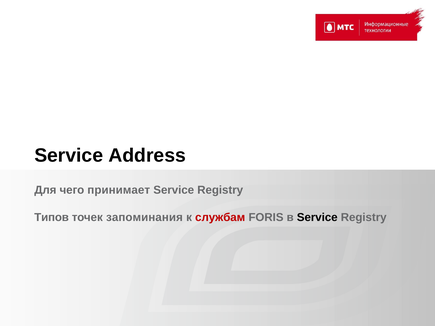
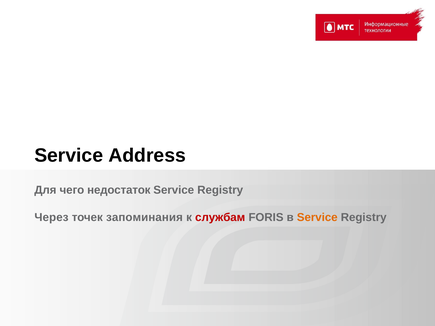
принимает: принимает -> недостаток
Типов: Типов -> Через
Service at (317, 218) colour: black -> orange
